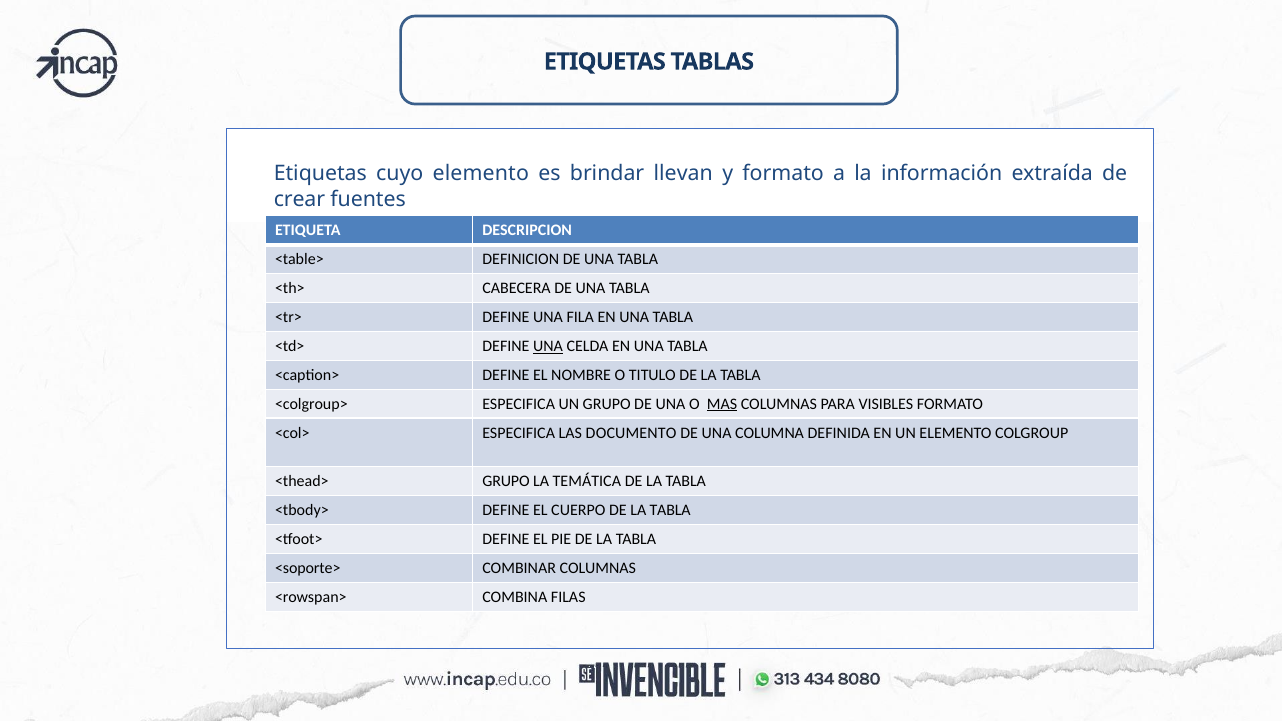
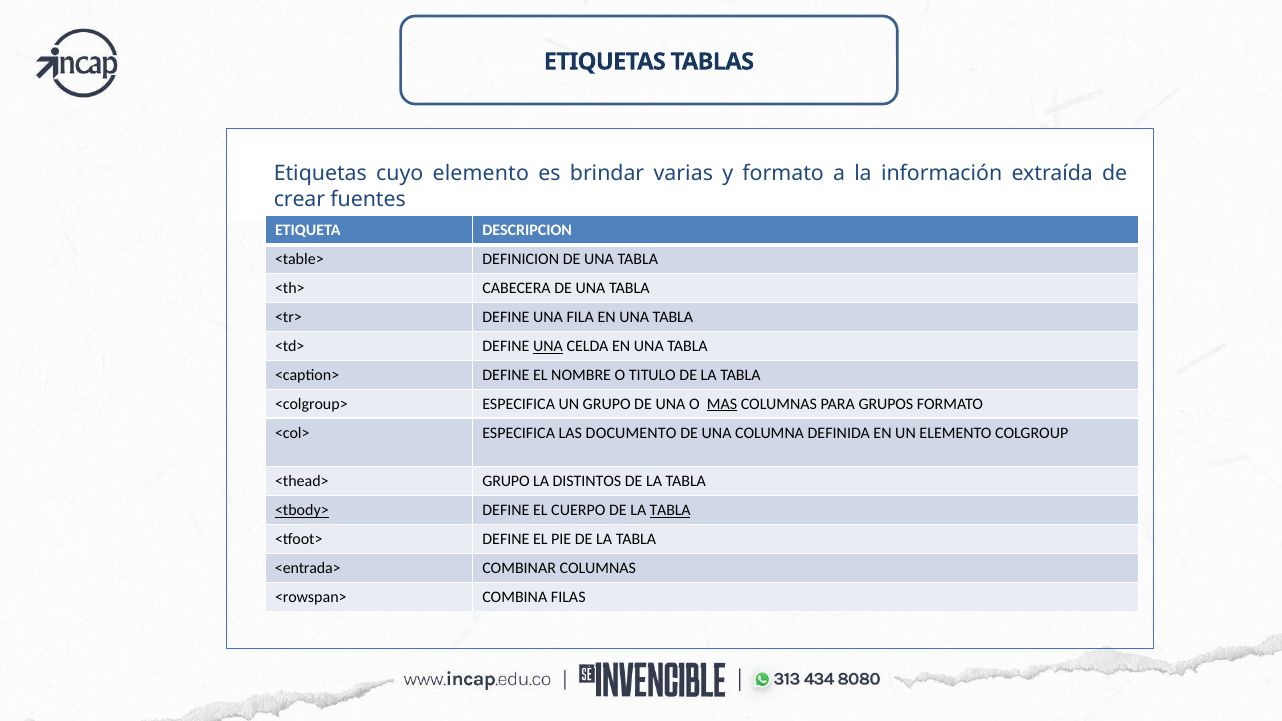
llevan: llevan -> varias
VISIBLES: VISIBLES -> GRUPOS
TEMÁTICA: TEMÁTICA -> DISTINTOS
<tbody> underline: none -> present
TABLA at (670, 510) underline: none -> present
<soporte>: <soporte> -> <entrada>
